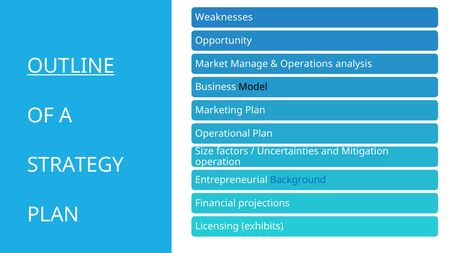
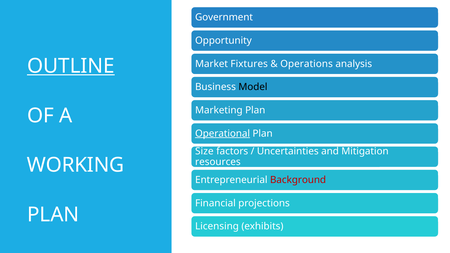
Weaknesses: Weaknesses -> Government
Manage: Manage -> Fixtures
Operational underline: none -> present
operation: operation -> resources
STRATEGY: STRATEGY -> WORKING
Background colour: blue -> red
